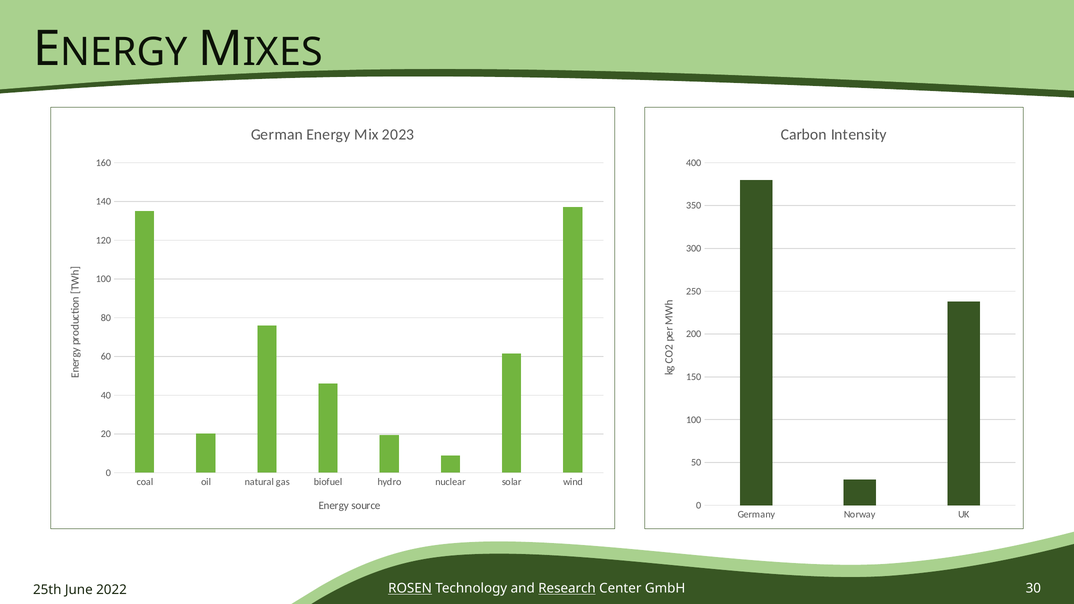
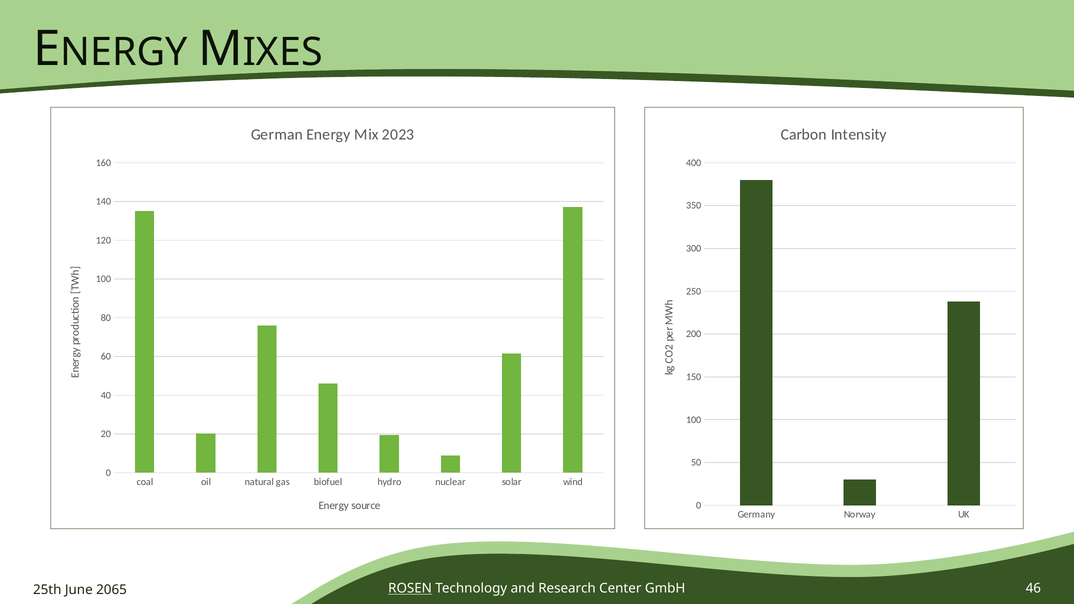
Research underline: present -> none
30: 30 -> 46
2022: 2022 -> 2065
